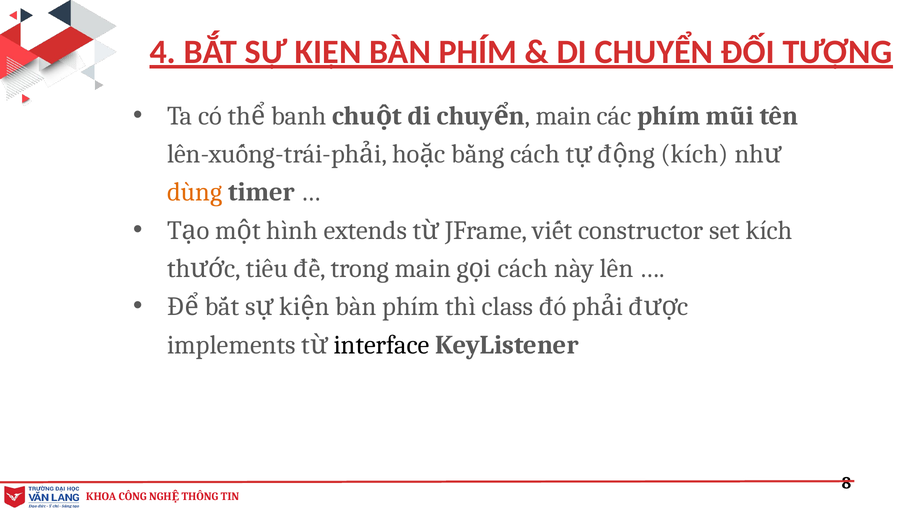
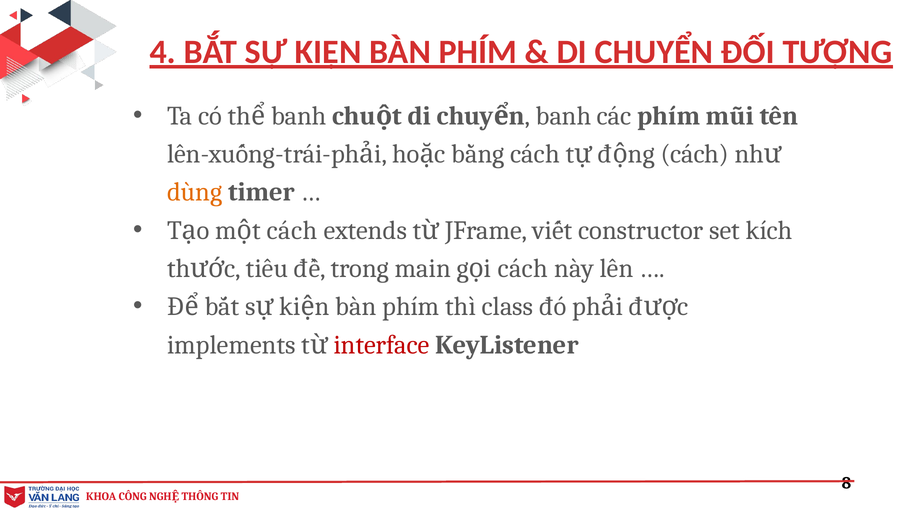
main at (564, 116): main -> banh
kích at (695, 154): kích -> cách
hình at (292, 230): hình -> cách
interface colour: black -> red
